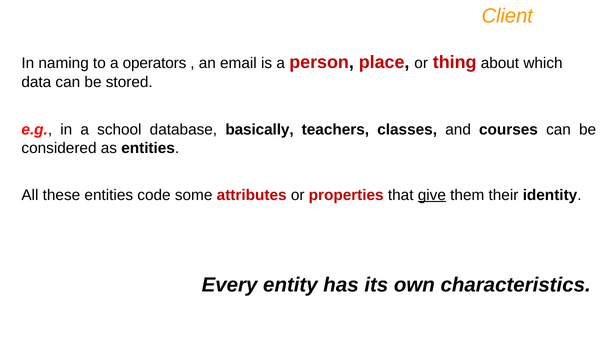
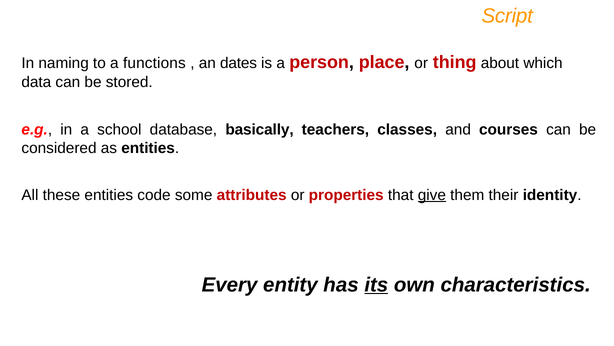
Client: Client -> Script
operators: operators -> functions
email: email -> dates
its underline: none -> present
